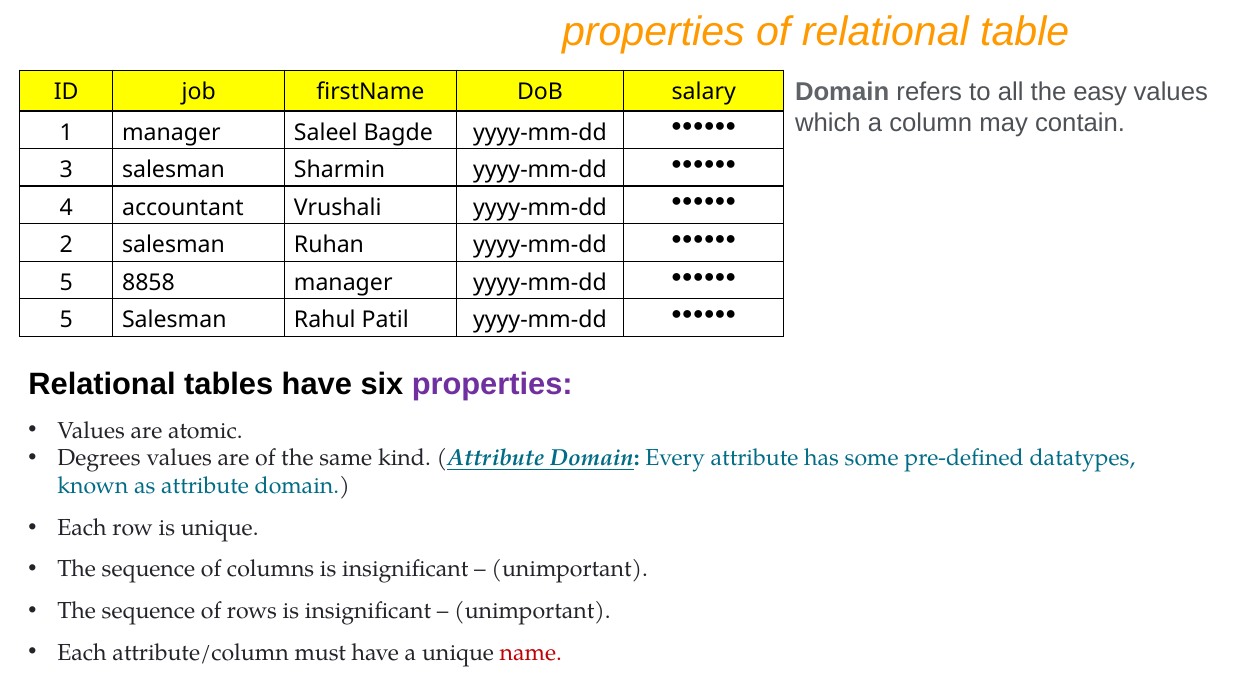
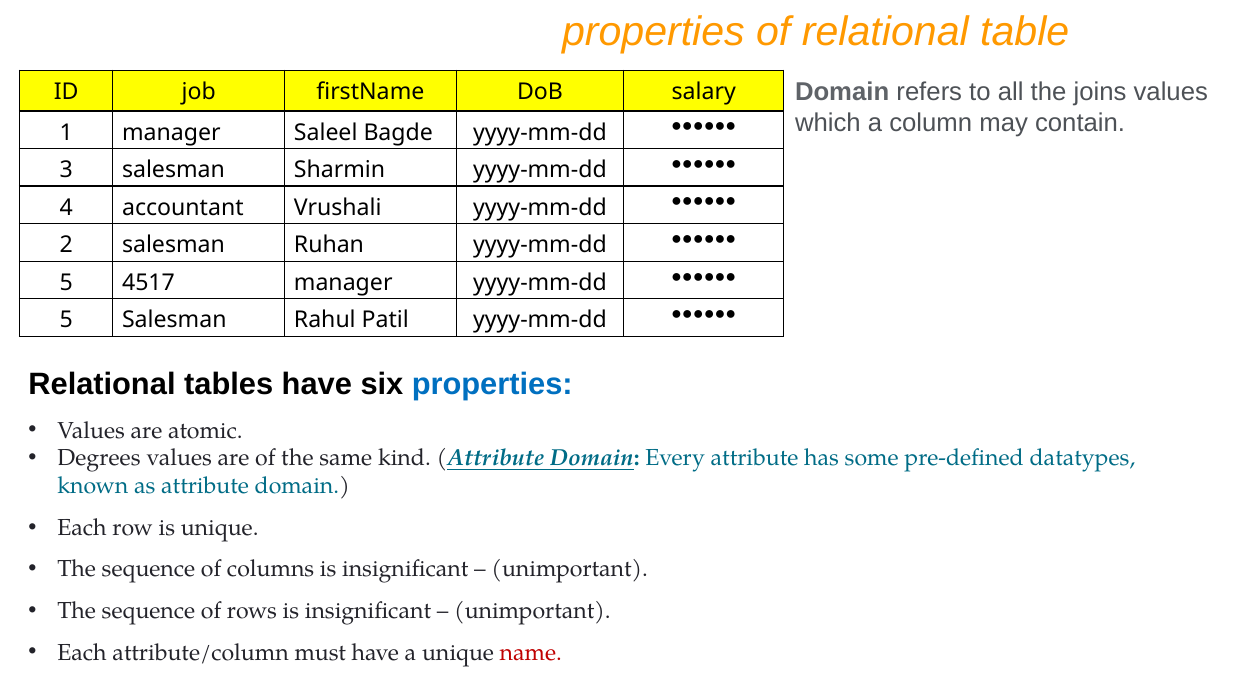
easy: easy -> joins
8858: 8858 -> 4517
properties at (492, 385) colour: purple -> blue
